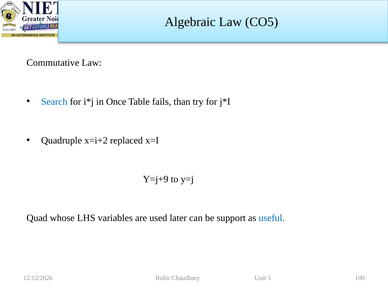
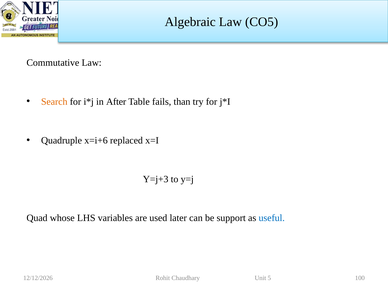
Search colour: blue -> orange
Once: Once -> After
x=i+2: x=i+2 -> x=i+6
Y=j+9: Y=j+9 -> Y=j+3
